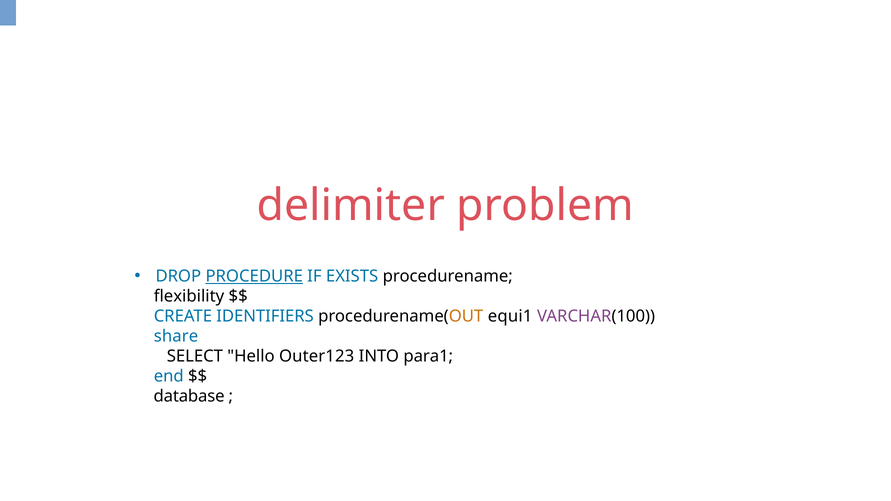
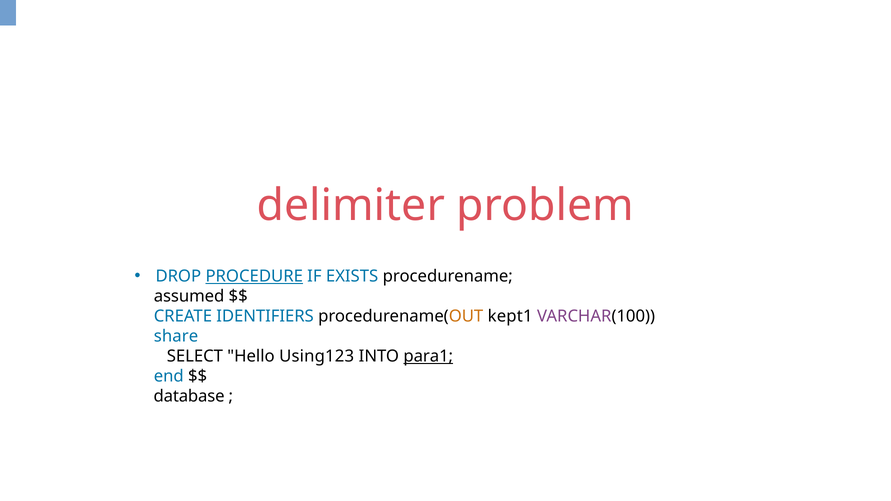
flexibility: flexibility -> assumed
equi1: equi1 -> kept1
Outer123: Outer123 -> Using123
para1 underline: none -> present
